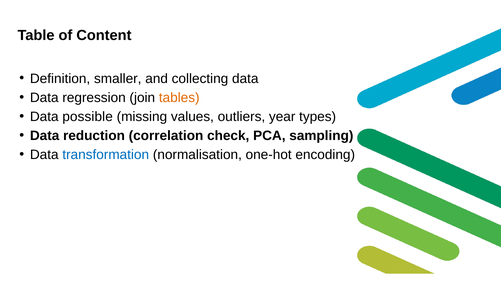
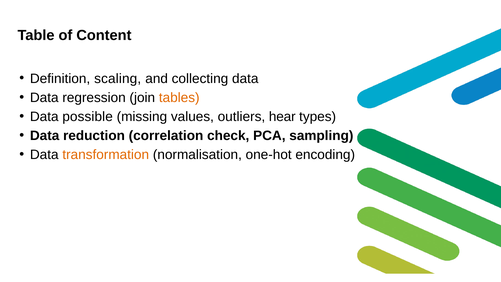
smaller: smaller -> scaling
year: year -> hear
transformation colour: blue -> orange
